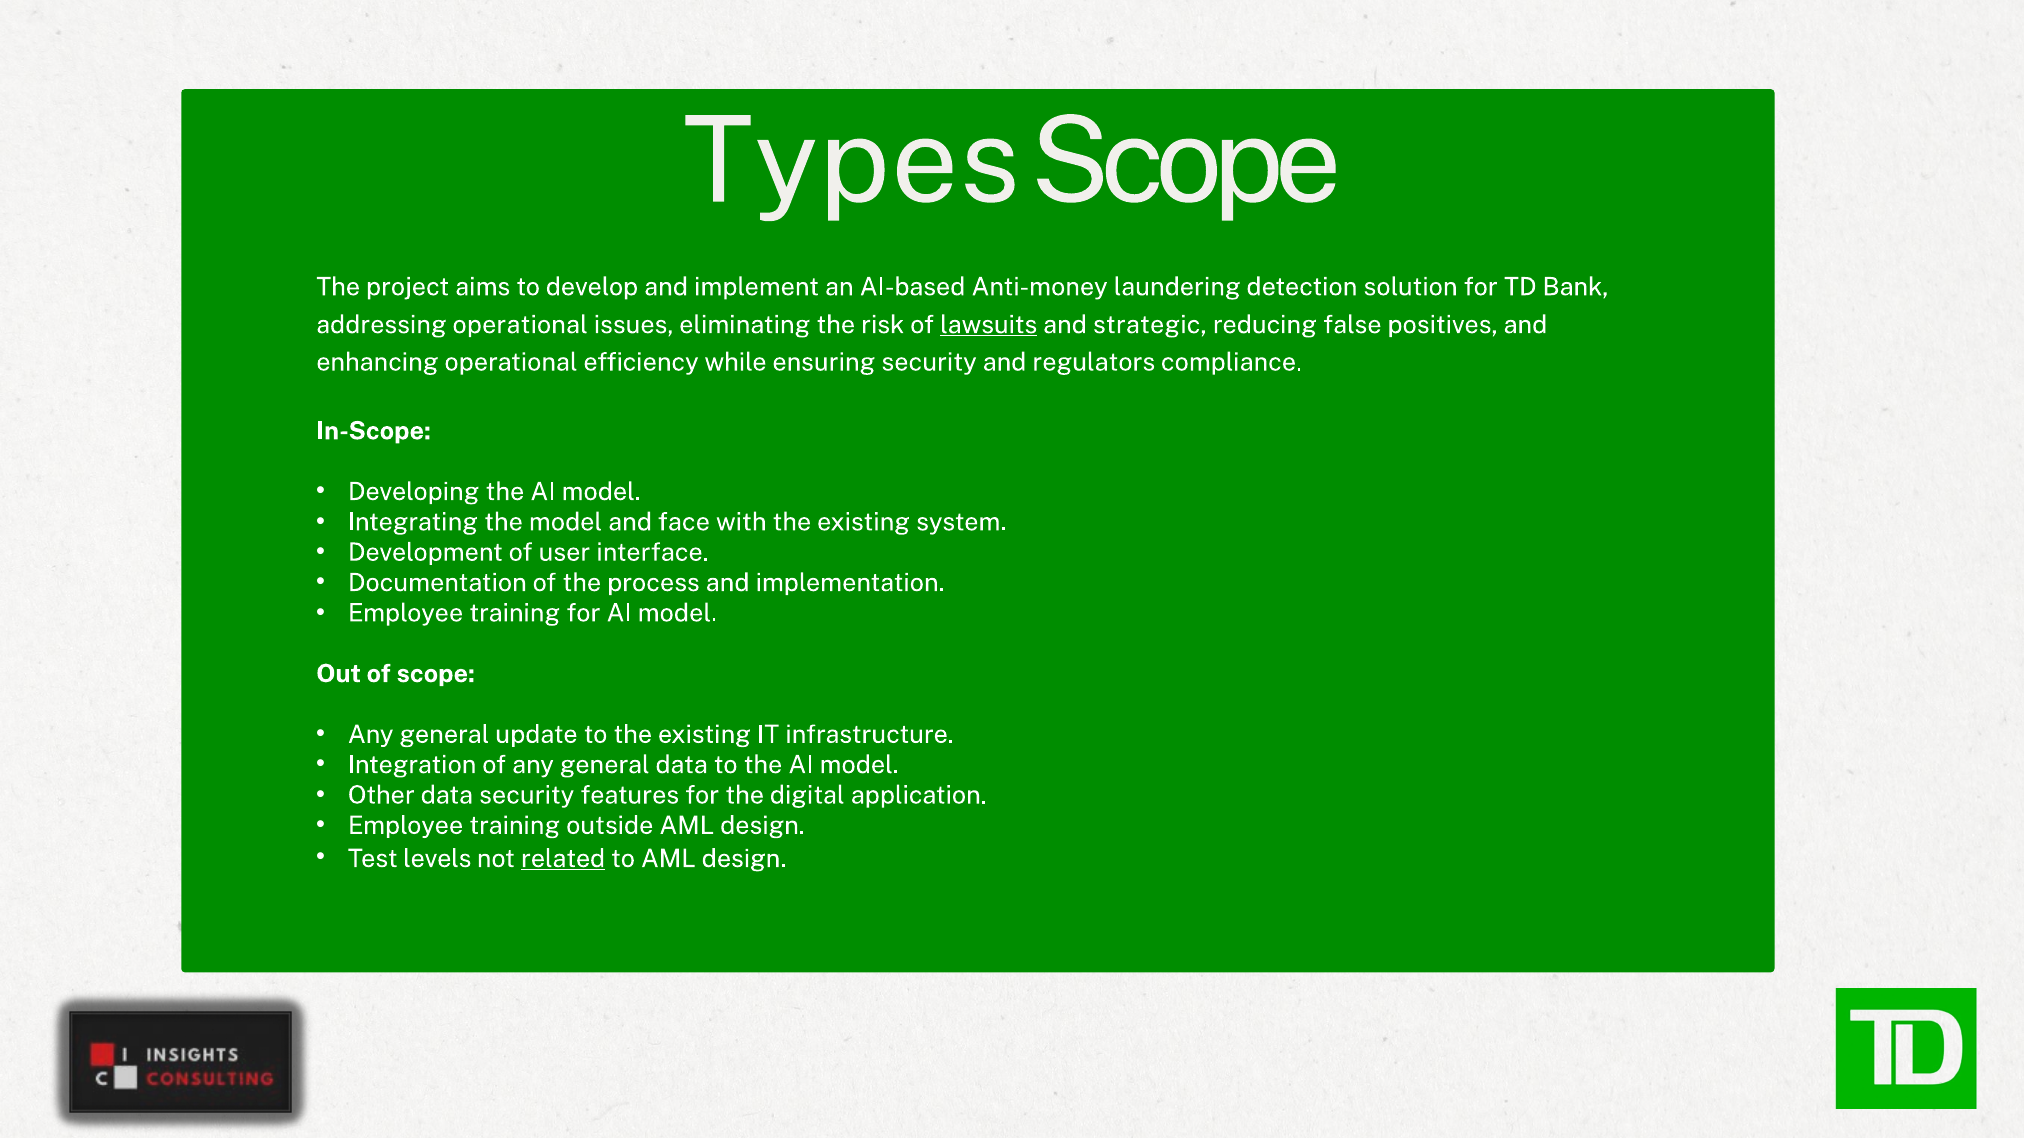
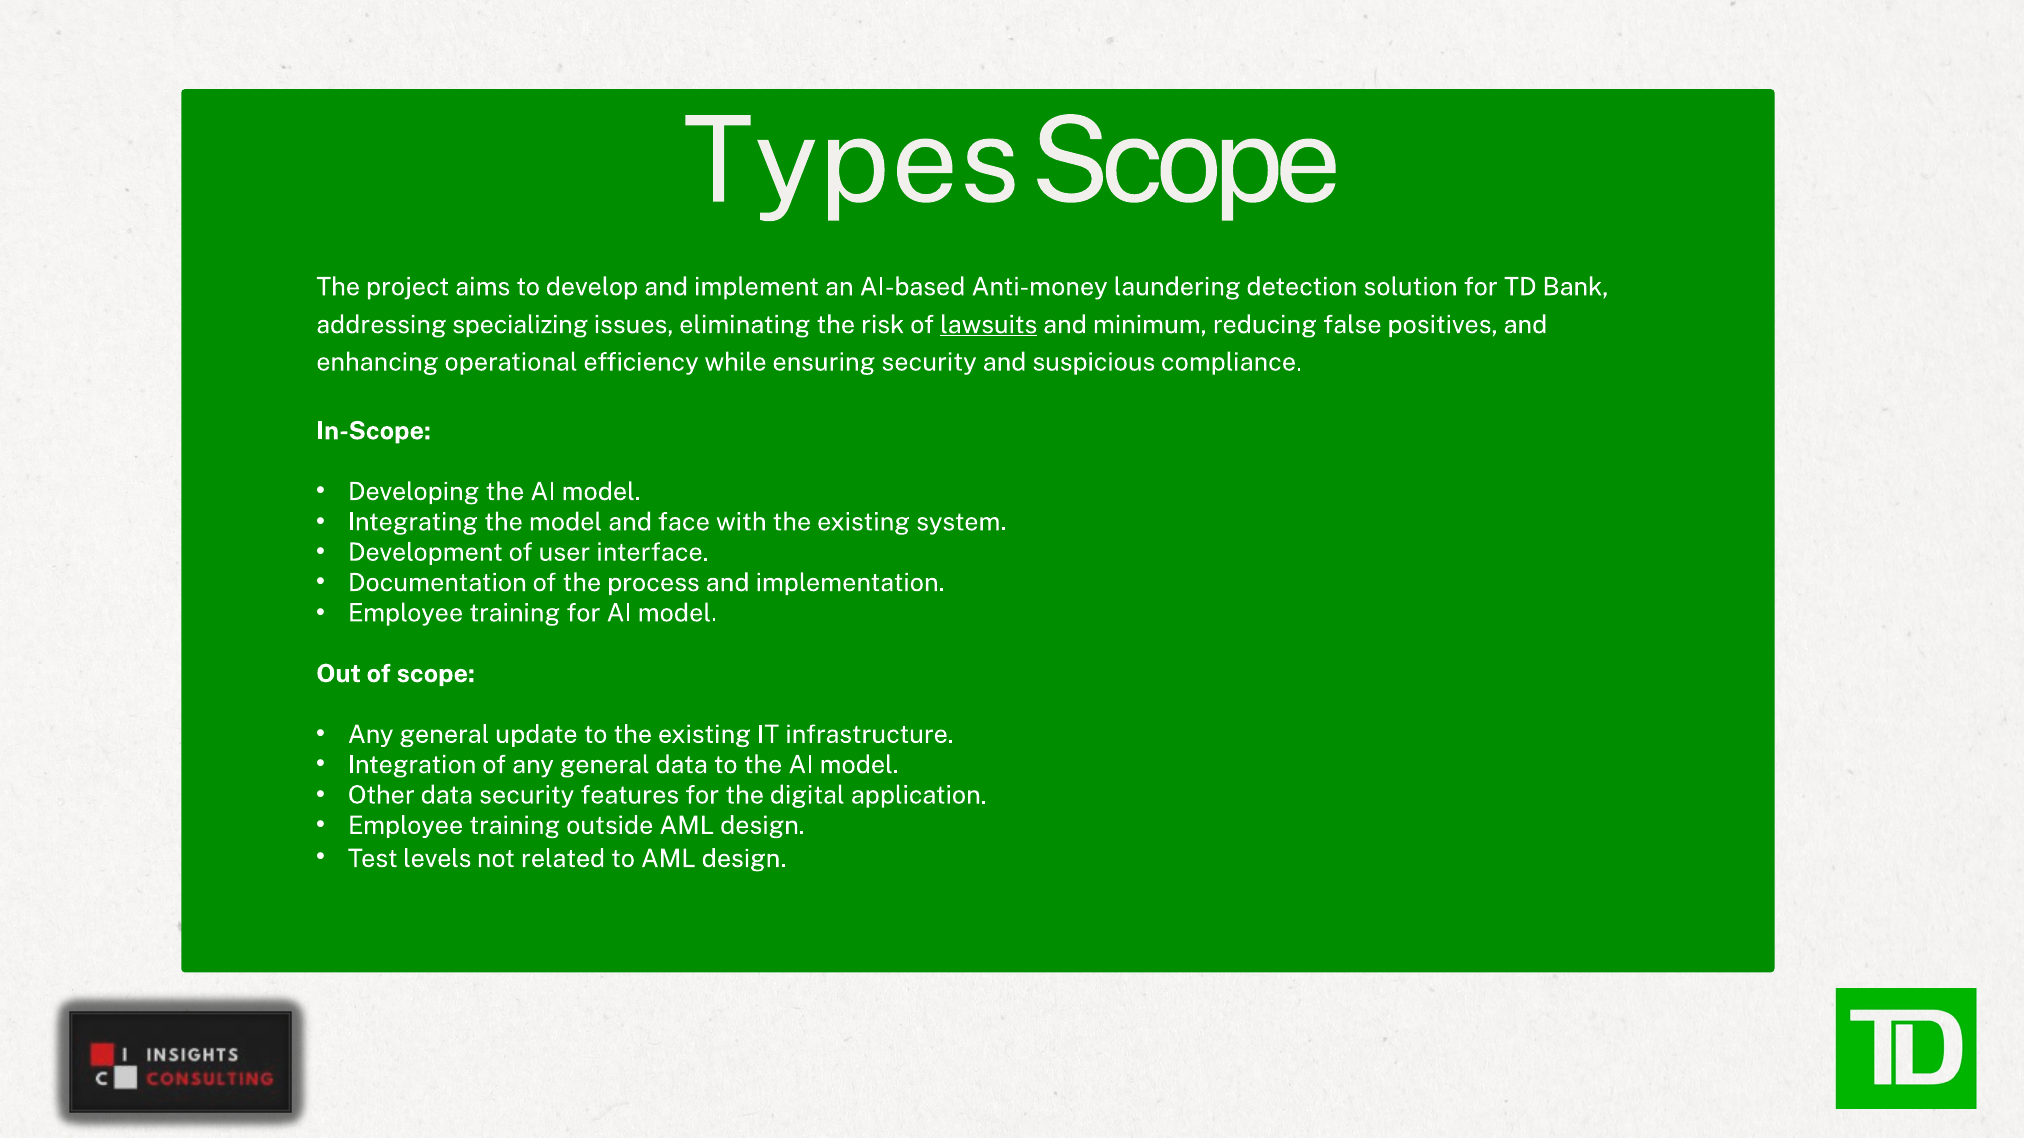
addressing operational: operational -> specializing
strategic: strategic -> minimum
regulators: regulators -> suspicious
related underline: present -> none
